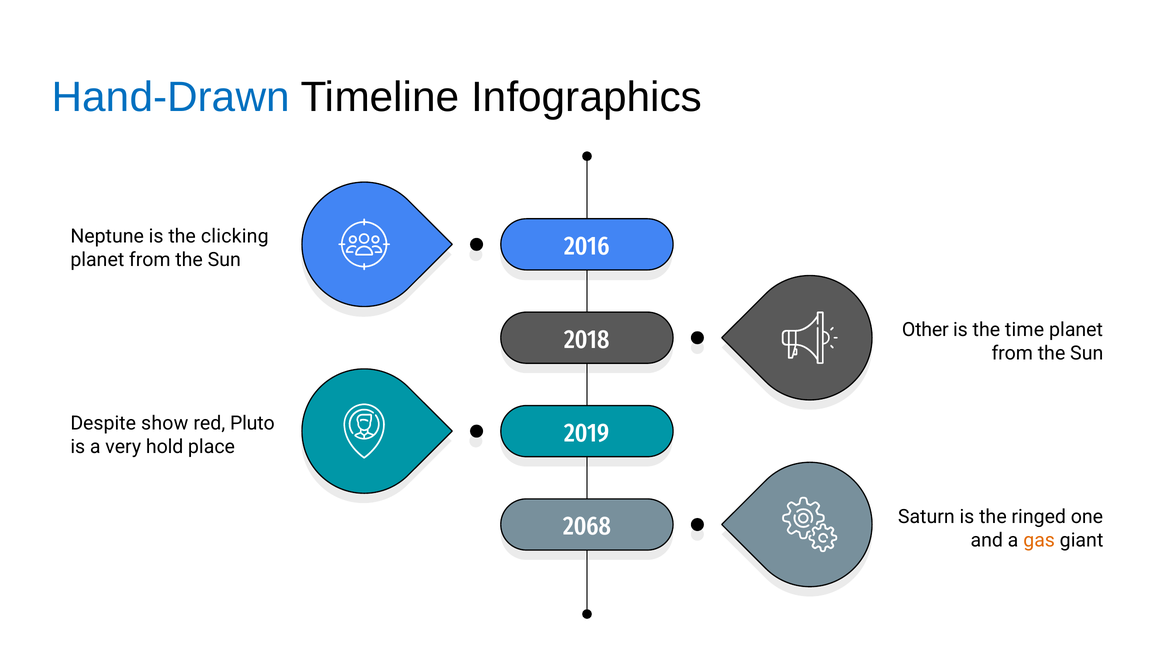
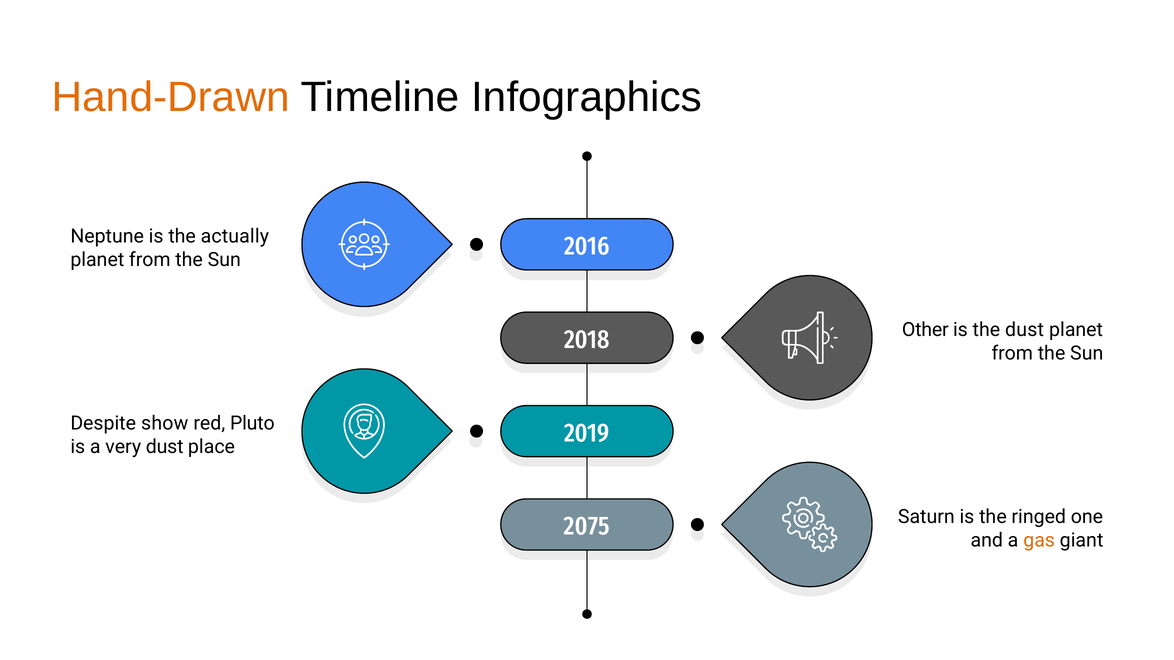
Hand-Drawn colour: blue -> orange
clicking: clicking -> actually
the time: time -> dust
very hold: hold -> dust
2068: 2068 -> 2075
